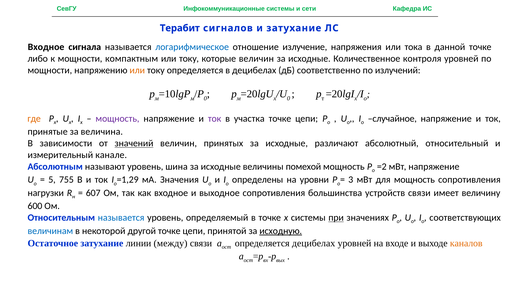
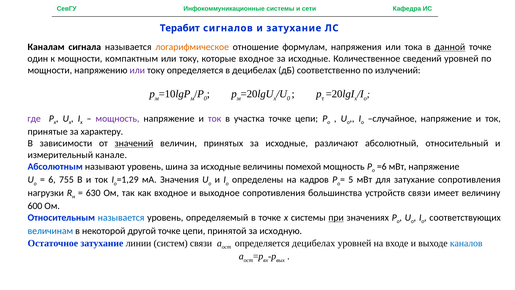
Входное at (46, 47): Входное -> Каналам
логарифмическое colour: blue -> orange
излучение: излучение -> формулам
данной underline: none -> present
либо: либо -> один
которые величин: величин -> входное
контроля: контроля -> сведений
или at (137, 70) colour: orange -> purple
где colour: orange -> purple
величина: величина -> характеру
=2: =2 -> =6
5: 5 -> 6
уровни: уровни -> кадров
3: 3 -> 5
для мощность: мощность -> затухание
607: 607 -> 630
исходную underline: present -> none
между: между -> систем
каналов colour: orange -> blue
